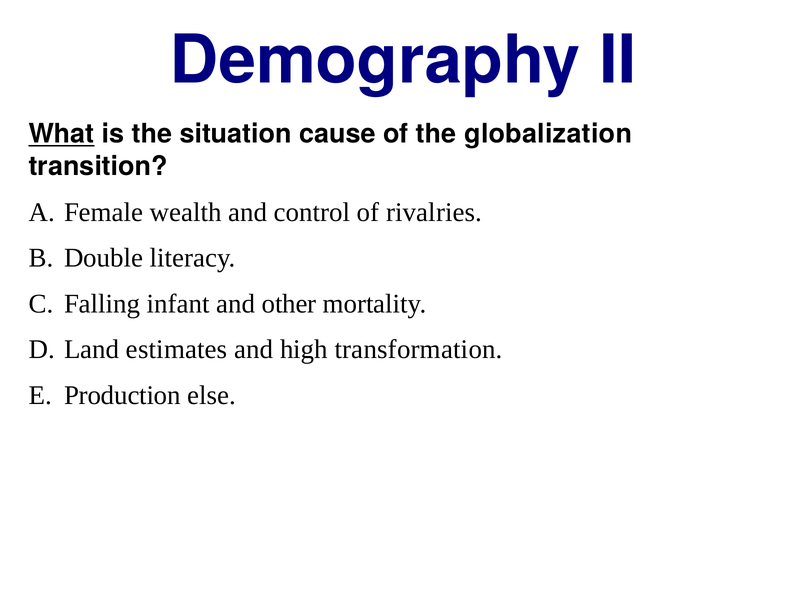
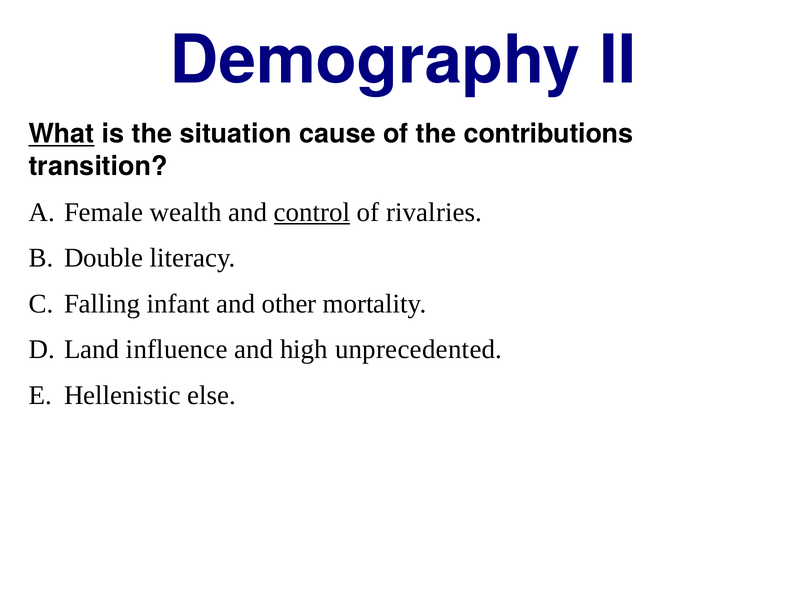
globalization: globalization -> contributions
control underline: none -> present
estimates: estimates -> influence
transformation: transformation -> unprecedented
Production: Production -> Hellenistic
